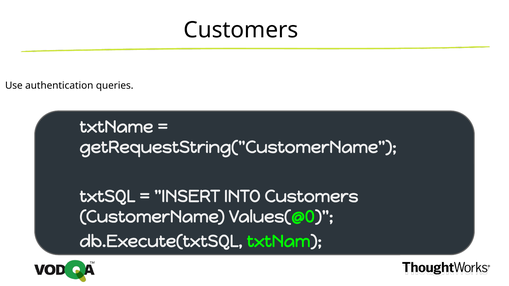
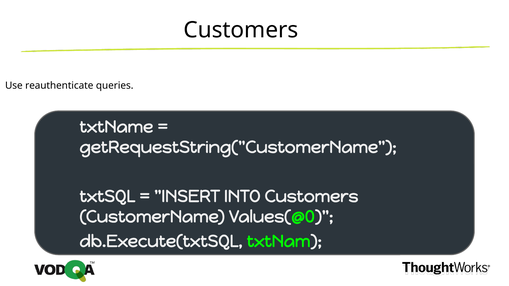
authentication: authentication -> reauthenticate
